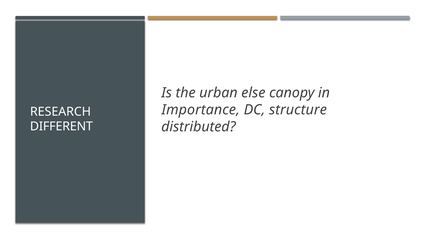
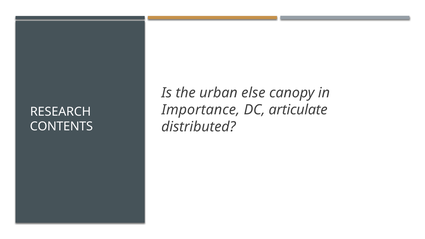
structure: structure -> articulate
DIFFERENT: DIFFERENT -> CONTENTS
